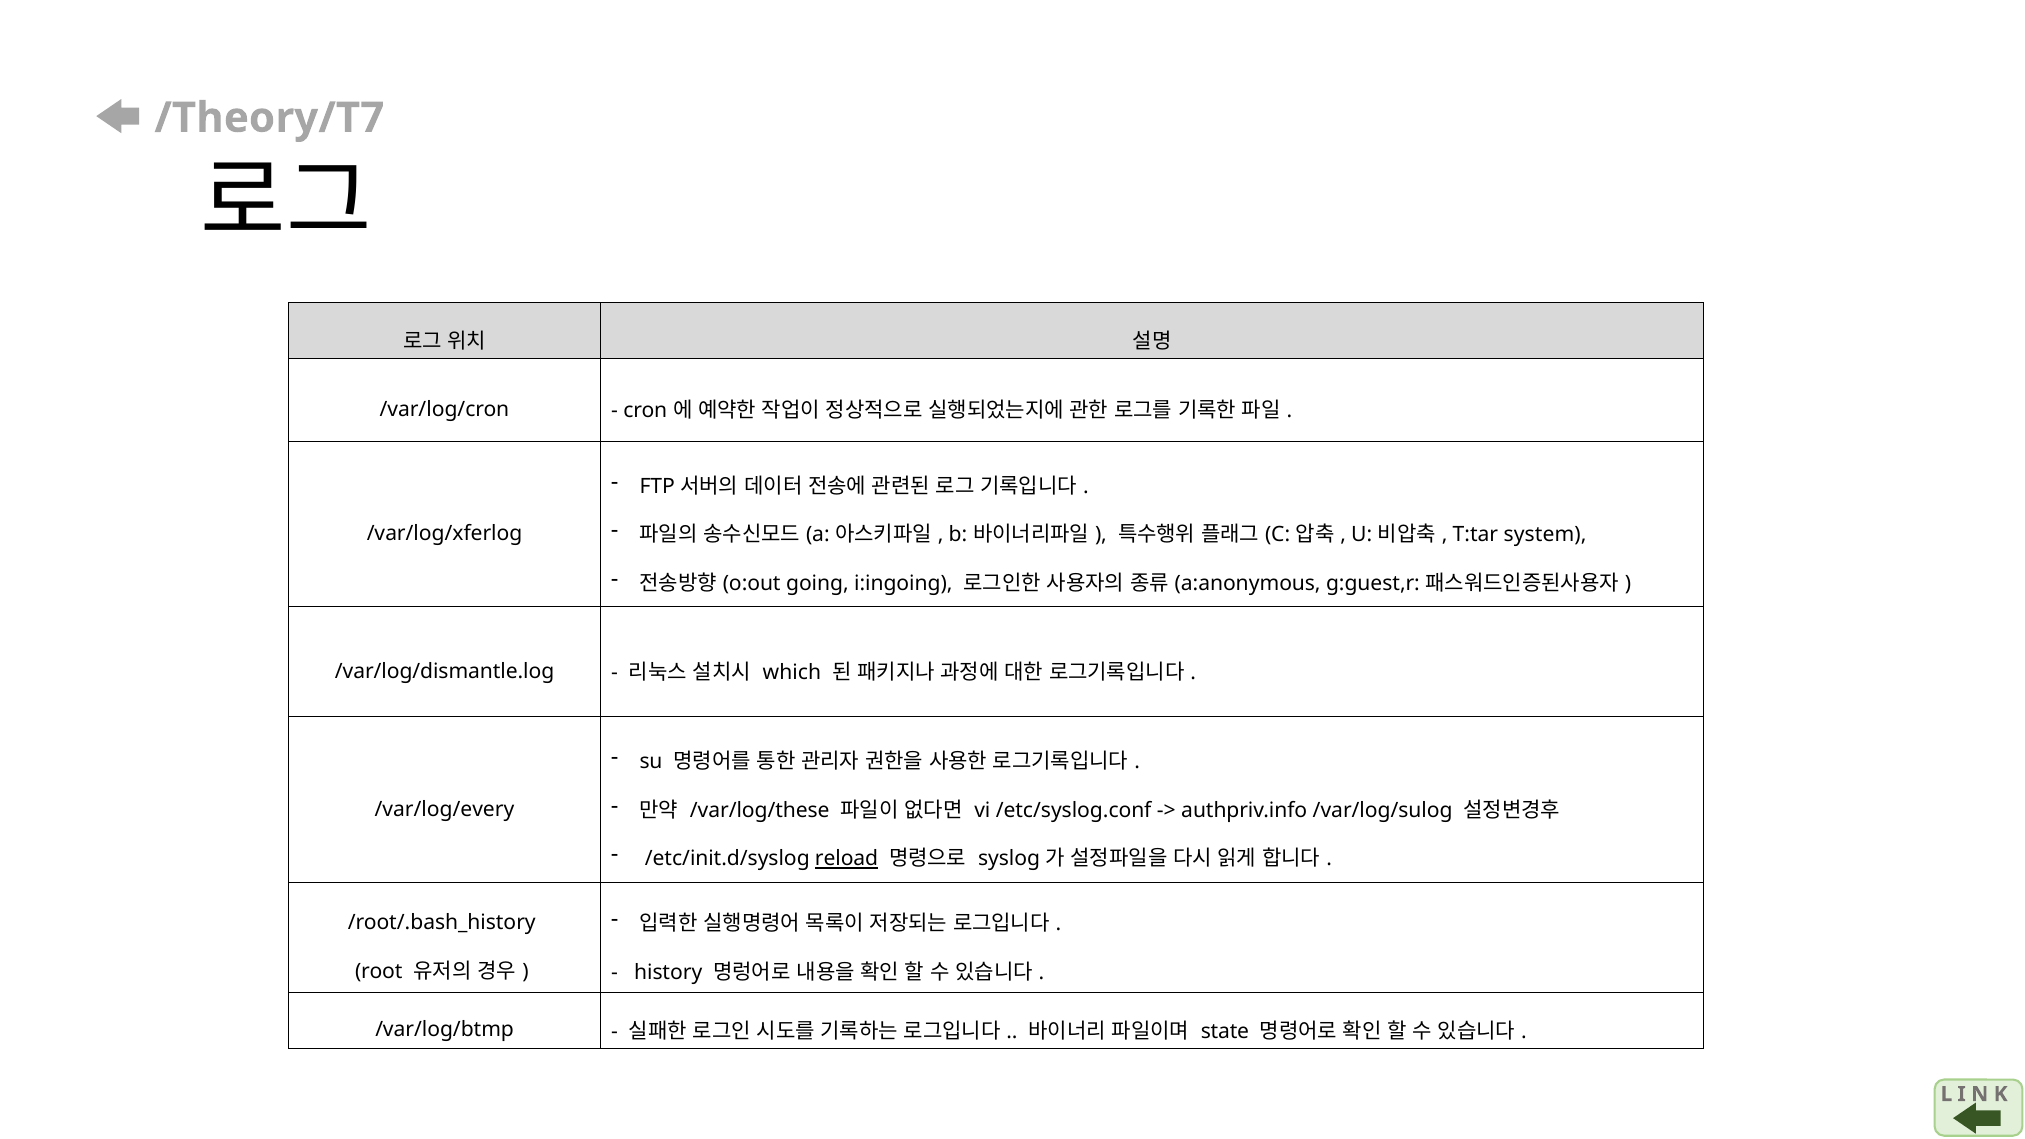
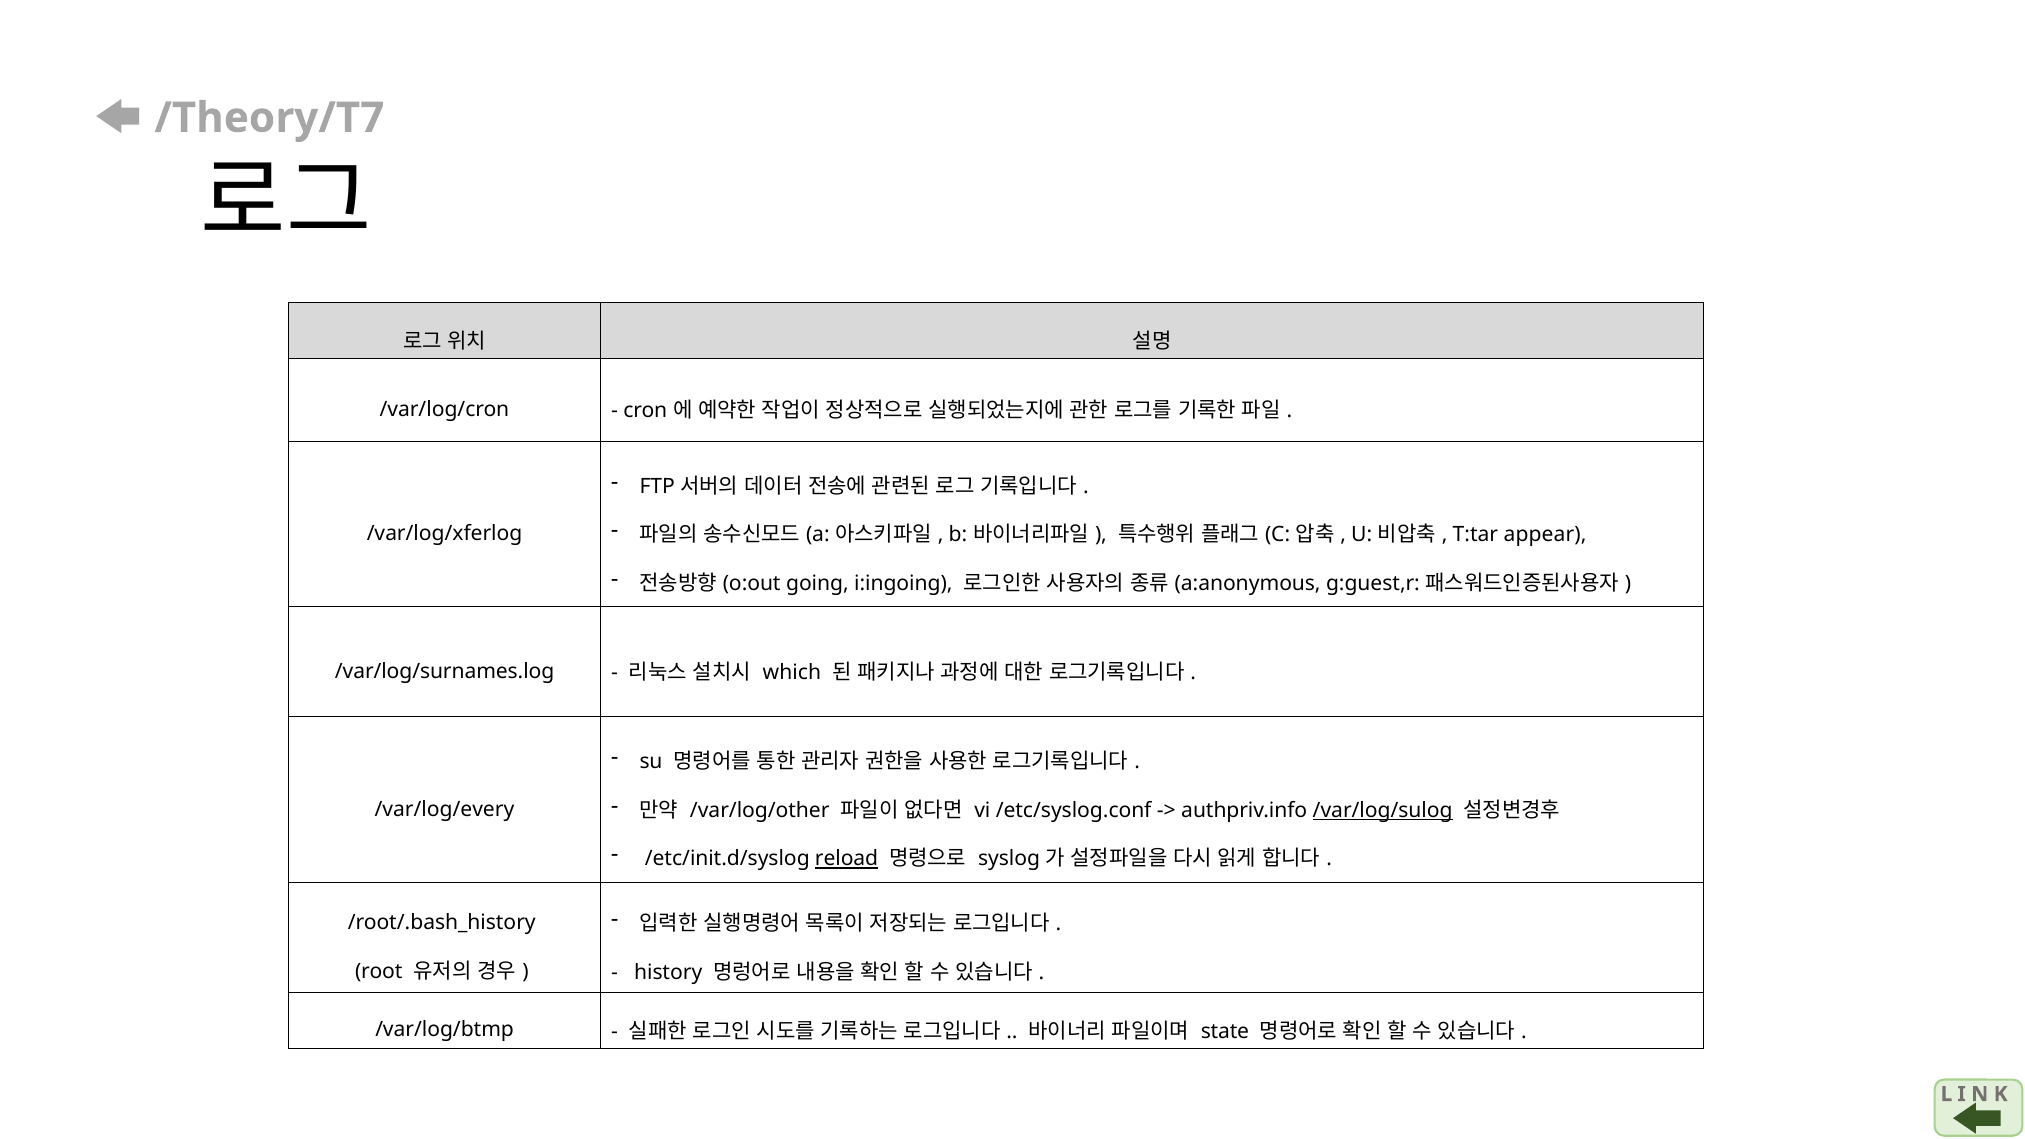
system: system -> appear
/var/log/dismantle.log: /var/log/dismantle.log -> /var/log/surnames.log
/var/log/these: /var/log/these -> /var/log/other
/var/log/sulog underline: none -> present
